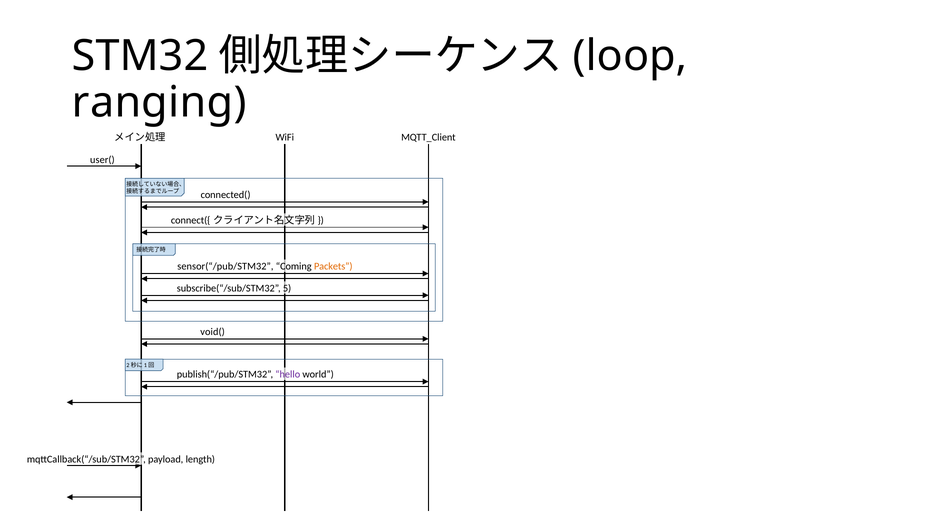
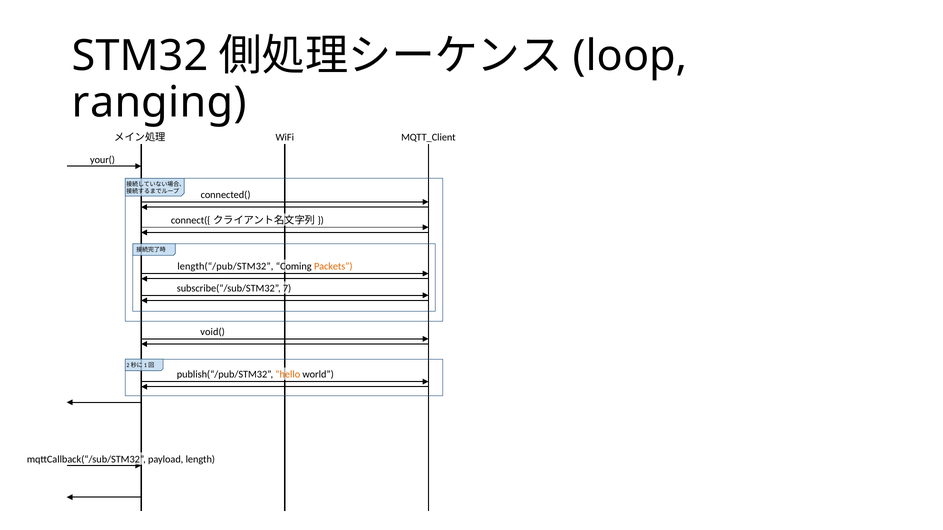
user(: user( -> your(
sensor(“/pub/STM32: sensor(“/pub/STM32 -> length(“/pub/STM32
5: 5 -> 7
hello colour: purple -> orange
